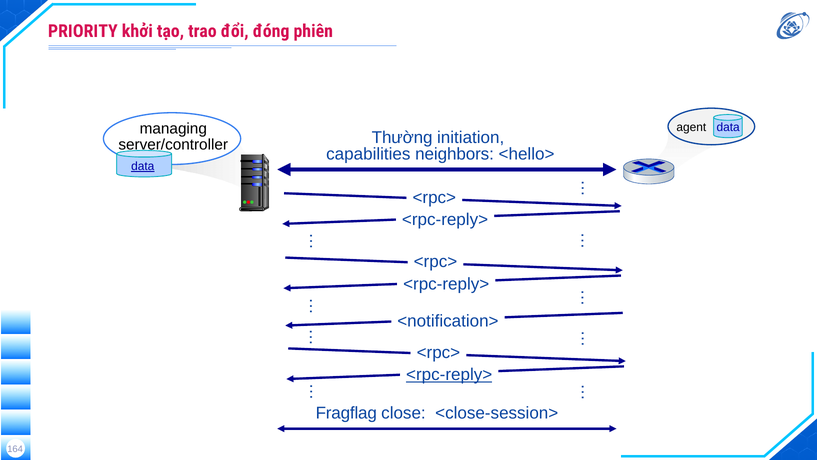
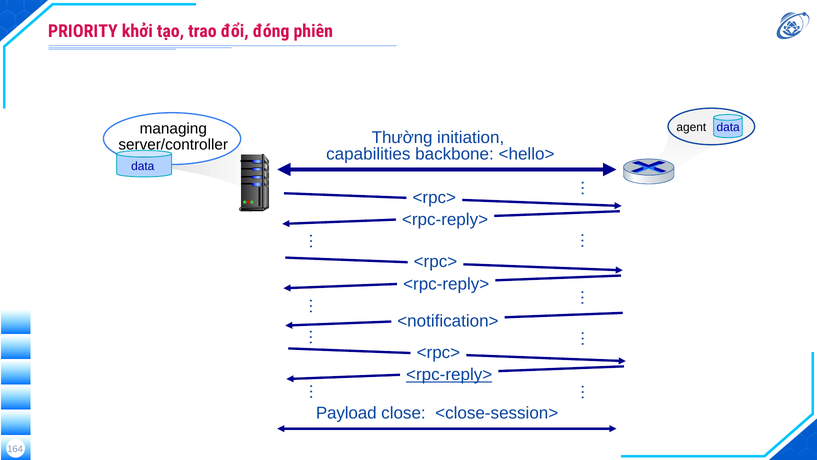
neighbors: neighbors -> backbone
data at (143, 166) underline: present -> none
Fragflag: Fragflag -> Payload
